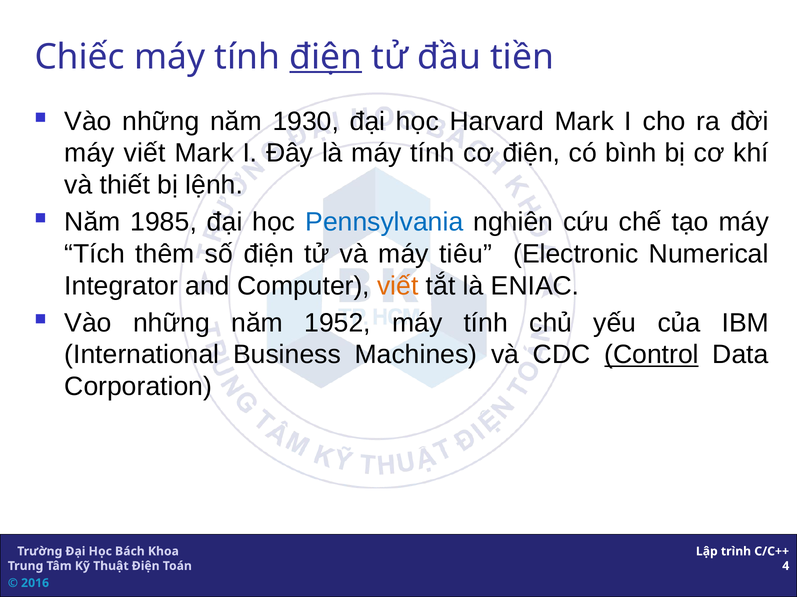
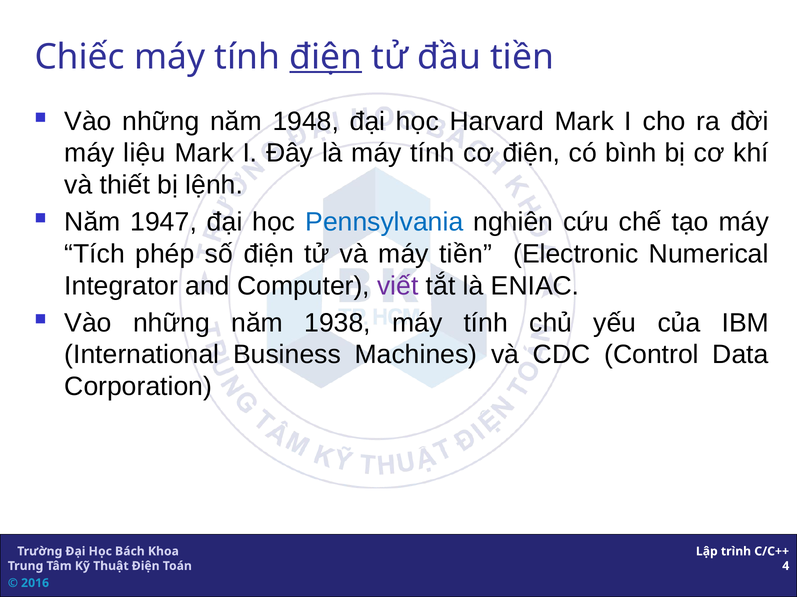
1930: 1930 -> 1948
máy viết: viết -> liệu
1985: 1985 -> 1947
thêm: thêm -> phép
máy tiêu: tiêu -> tiền
viết at (398, 286) colour: orange -> purple
1952: 1952 -> 1938
Control underline: present -> none
